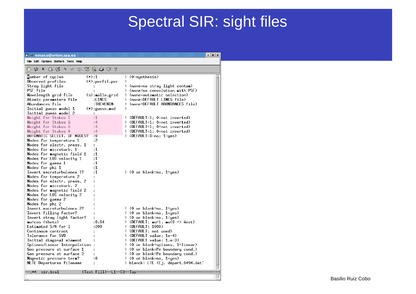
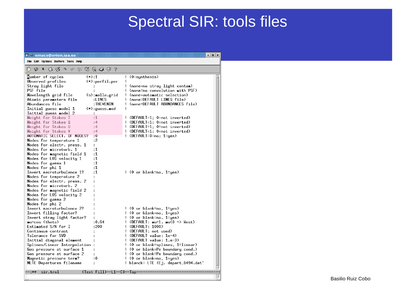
sight: sight -> tools
